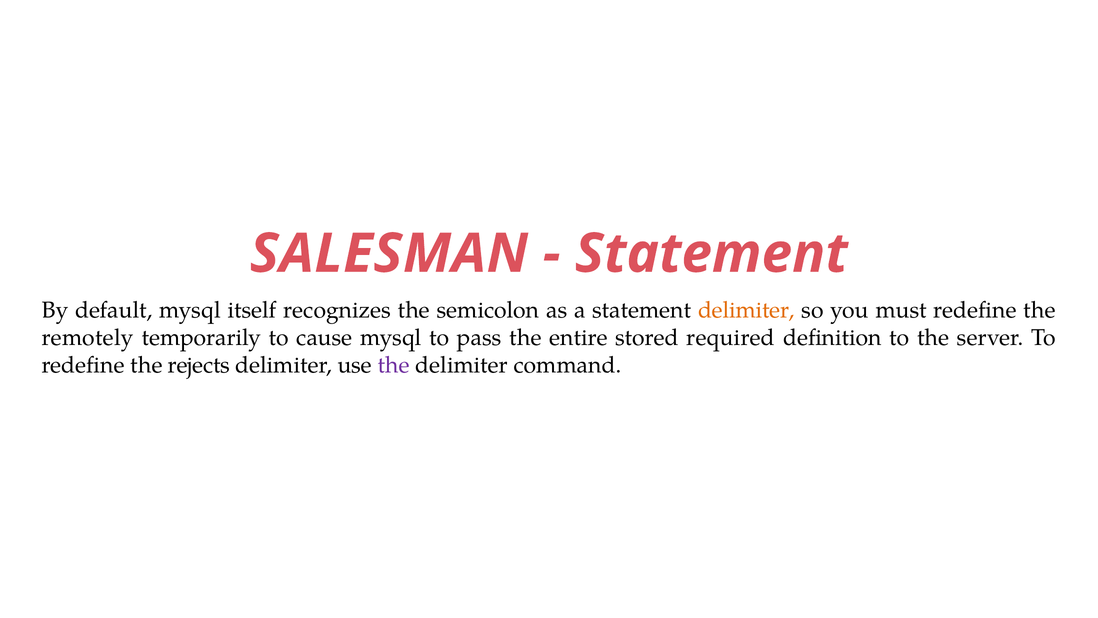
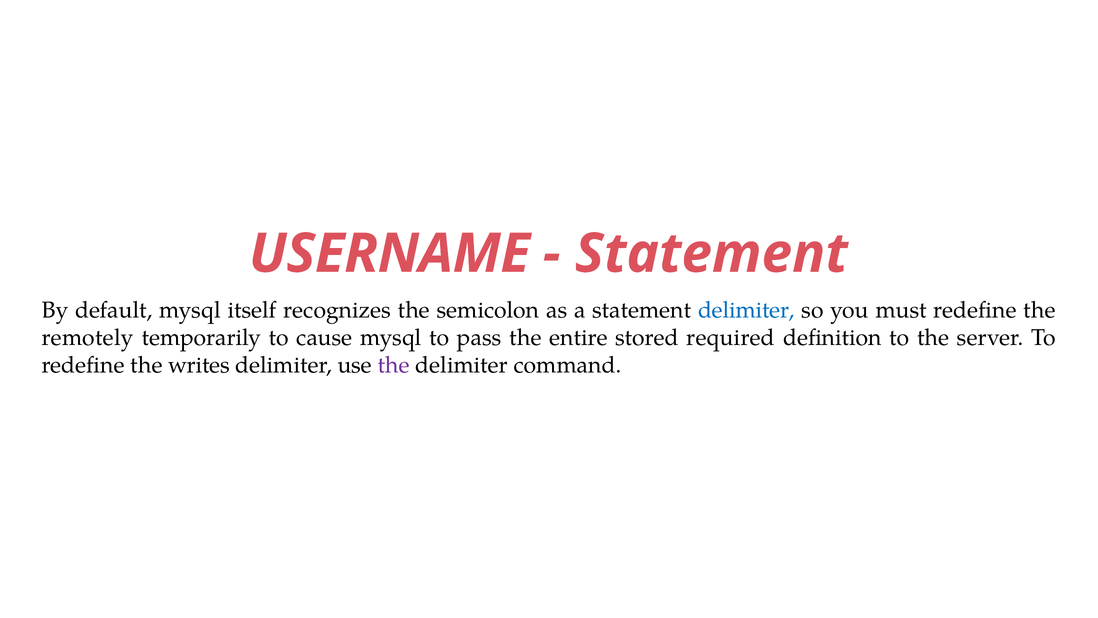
SALESMAN: SALESMAN -> USERNAME
delimiter at (746, 310) colour: orange -> blue
rejects: rejects -> writes
